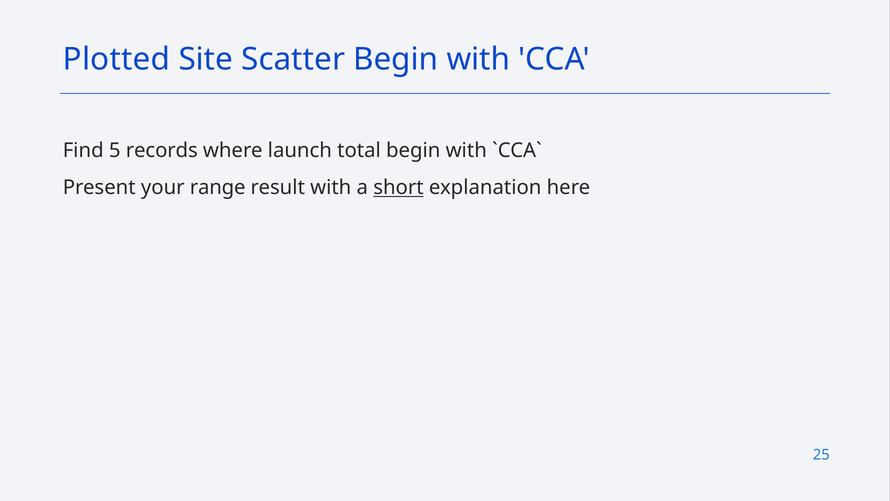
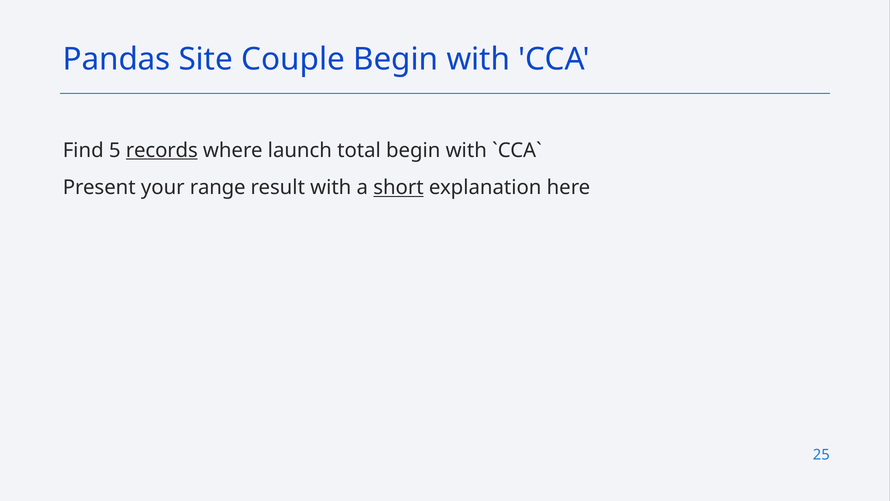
Plotted: Plotted -> Pandas
Scatter: Scatter -> Couple
records underline: none -> present
